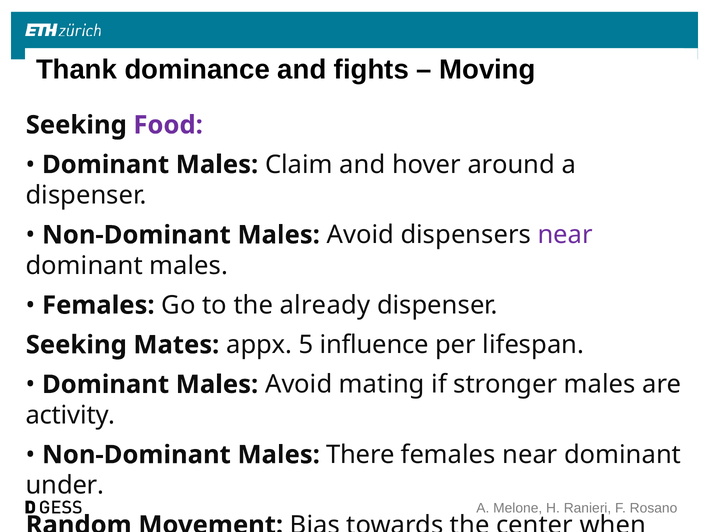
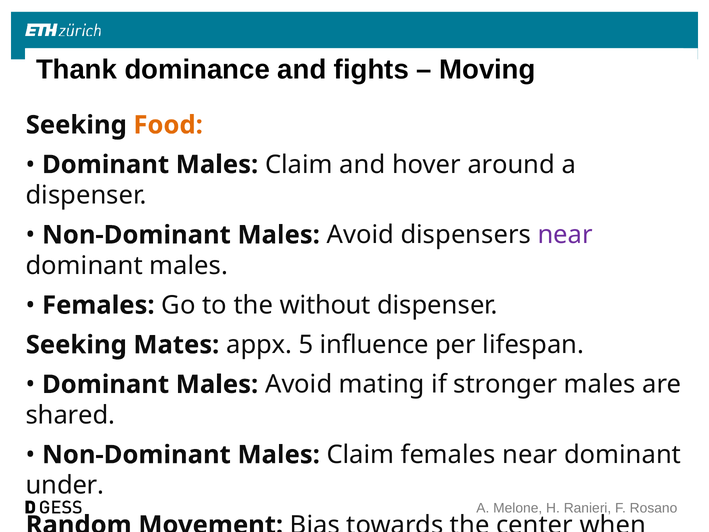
Food colour: purple -> orange
already: already -> without
activity: activity -> shared
Non-Dominant Males There: There -> Claim
